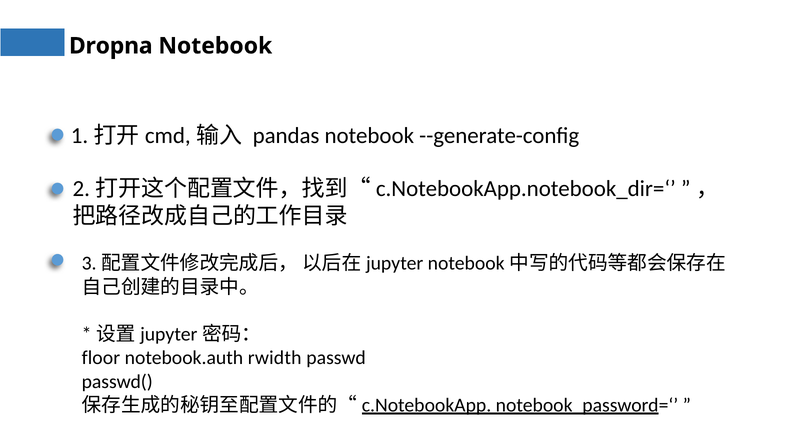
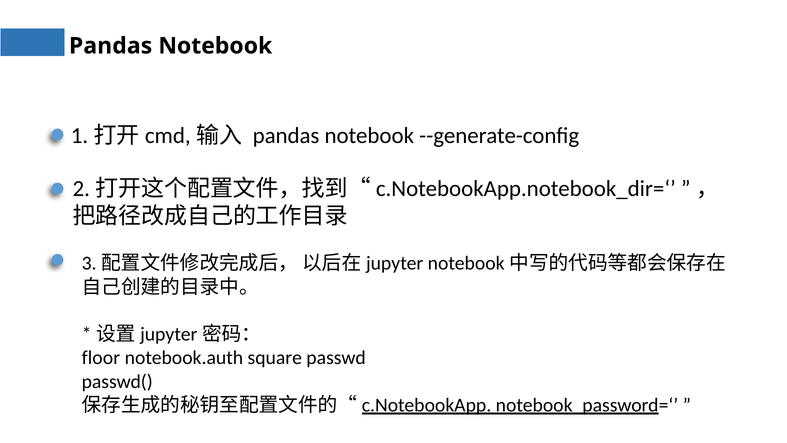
Dropna at (111, 46): Dropna -> Pandas
rwidth: rwidth -> square
